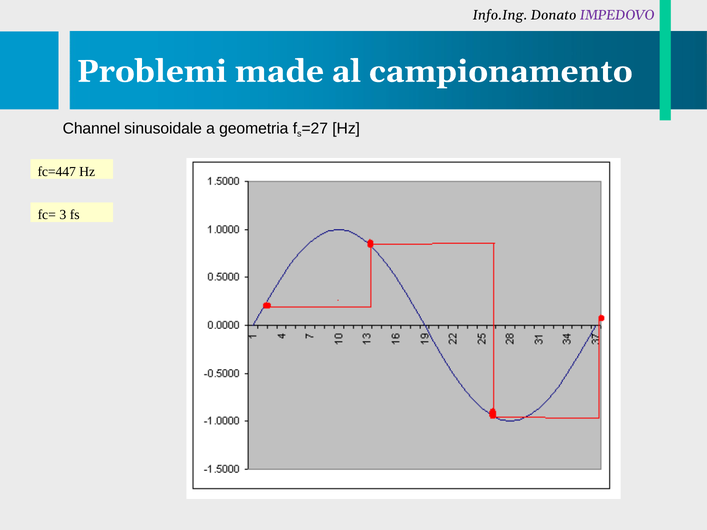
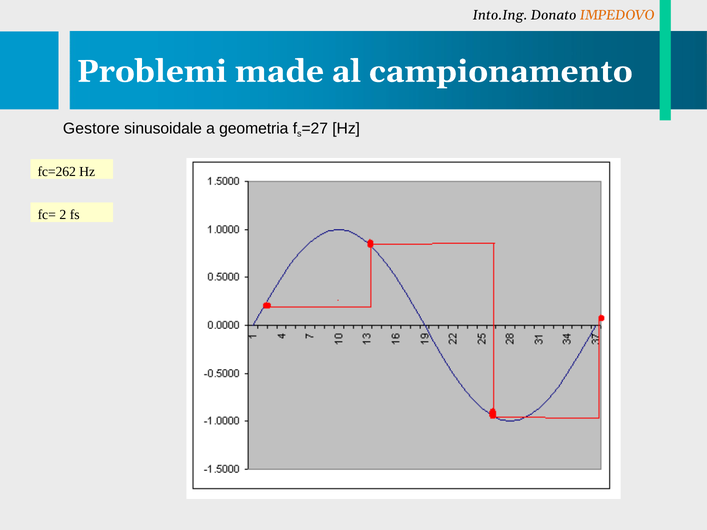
Info.Ing: Info.Ing -> Into.Ing
IMPEDOVO colour: purple -> orange
Channel: Channel -> Gestore
fc=447: fc=447 -> fc=262
3: 3 -> 2
